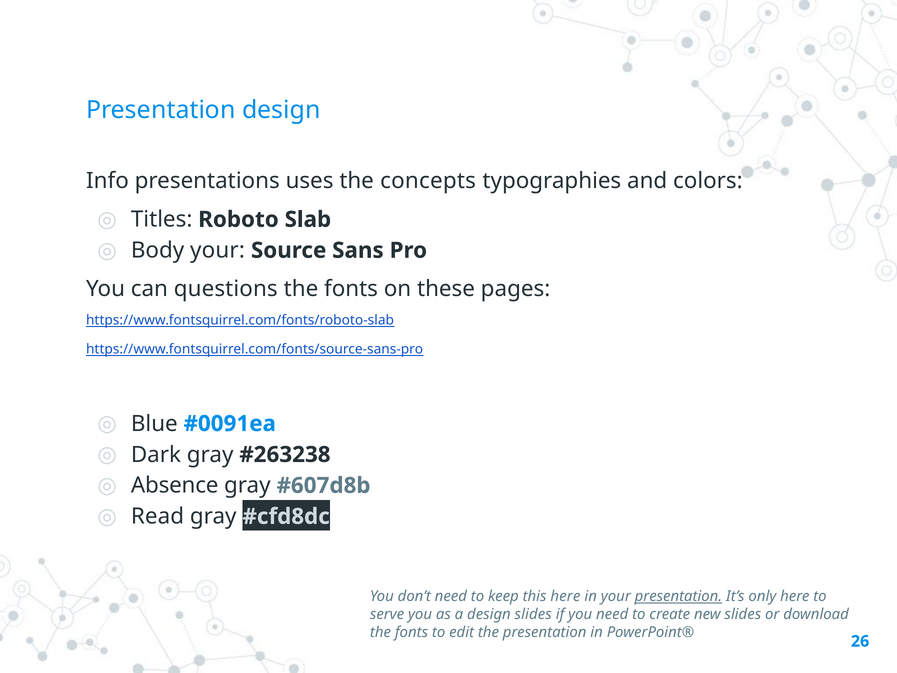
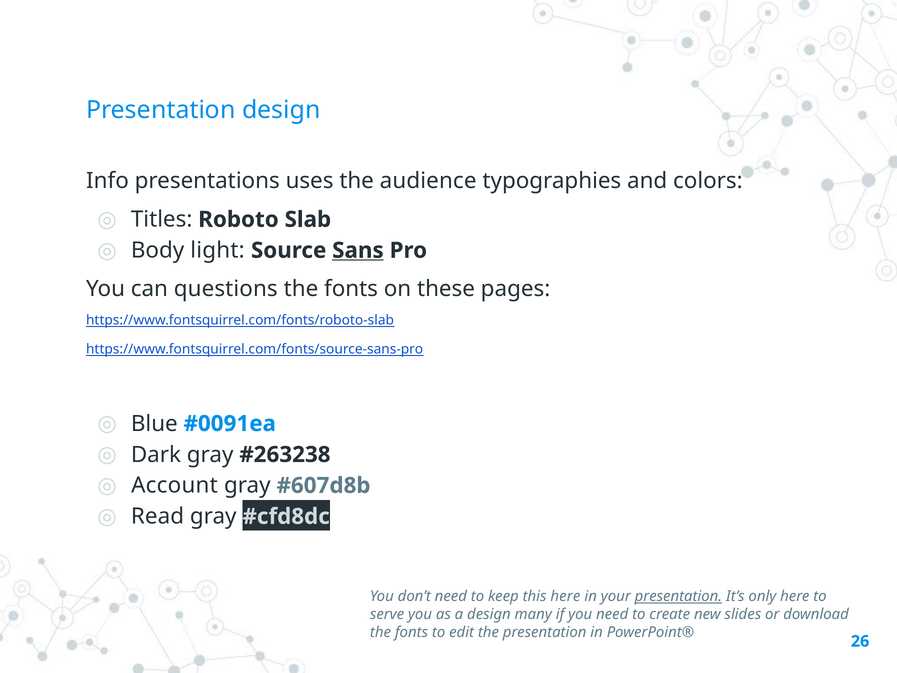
concepts: concepts -> audience
Body your: your -> light
Sans underline: none -> present
Absence: Absence -> Account
design slides: slides -> many
